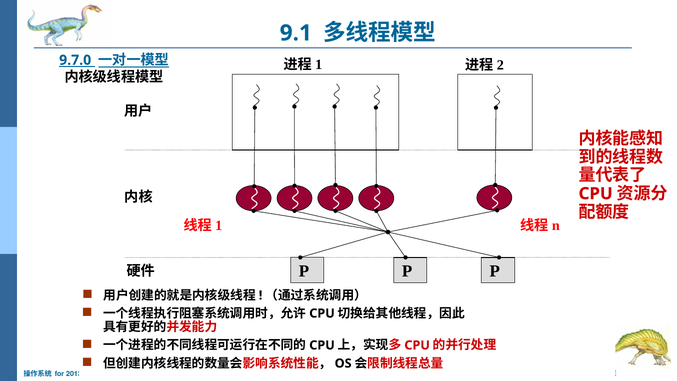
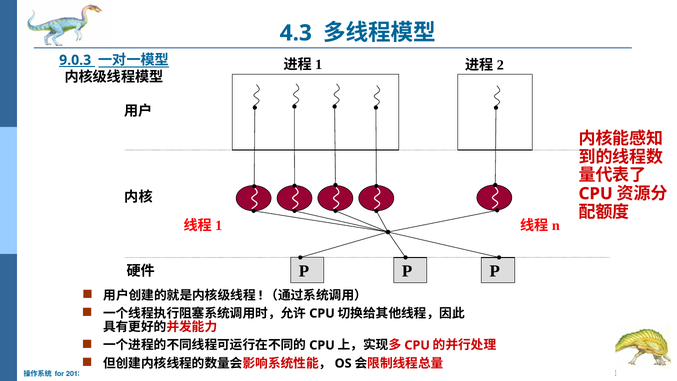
9.1: 9.1 -> 4.3
9.7.0: 9.7.0 -> 9.0.3
